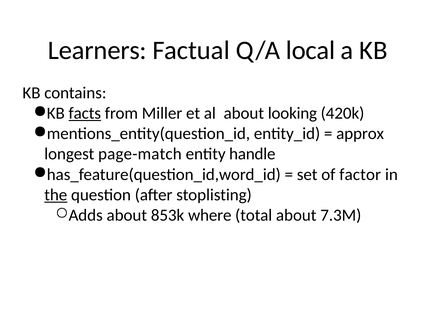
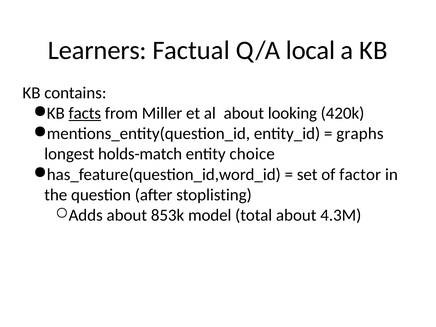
approx: approx -> graphs
page-match: page-match -> holds-match
handle: handle -> choice
the underline: present -> none
where: where -> model
7.3M: 7.3M -> 4.3M
